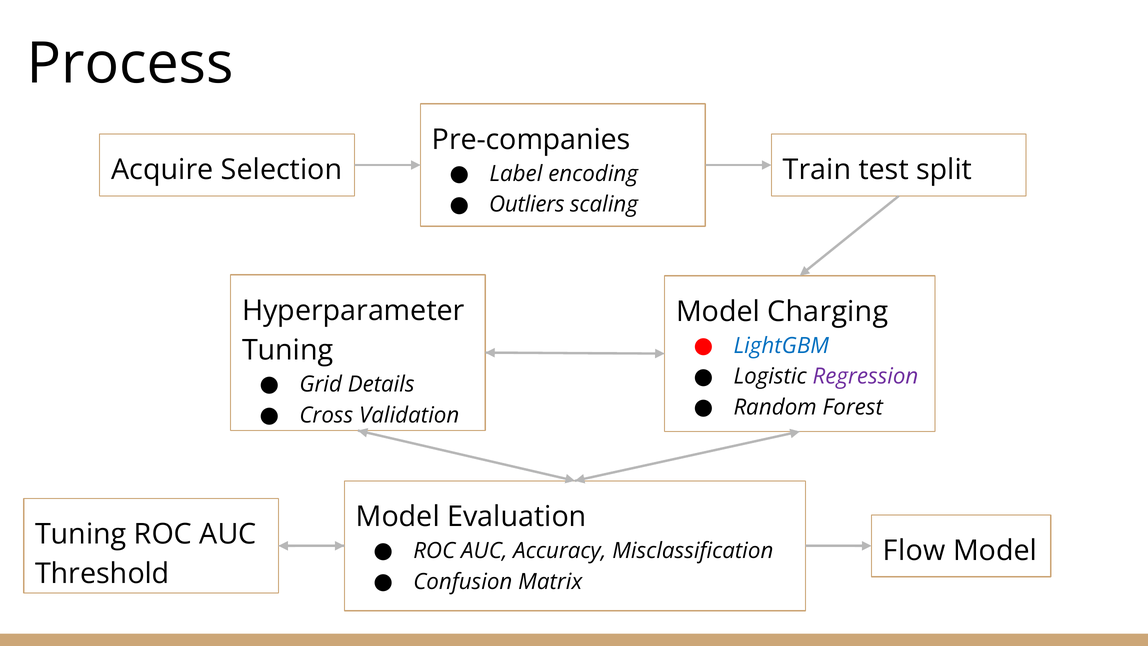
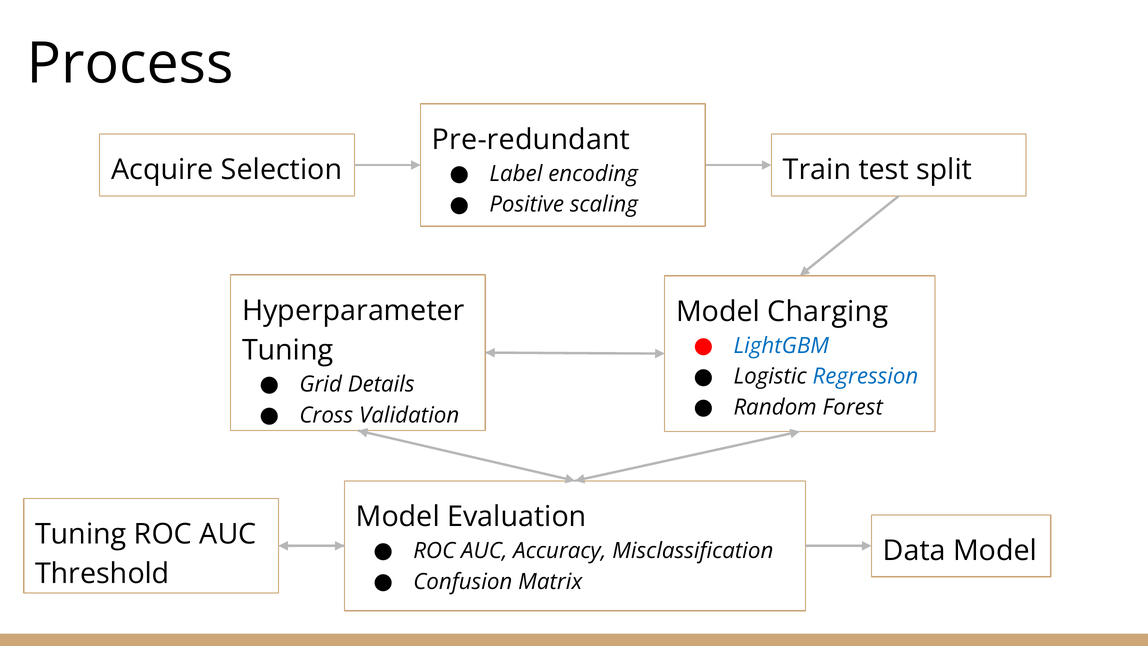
Pre-companies: Pre-companies -> Pre-redundant
Outliers: Outliers -> Positive
Regression colour: purple -> blue
Flow: Flow -> Data
